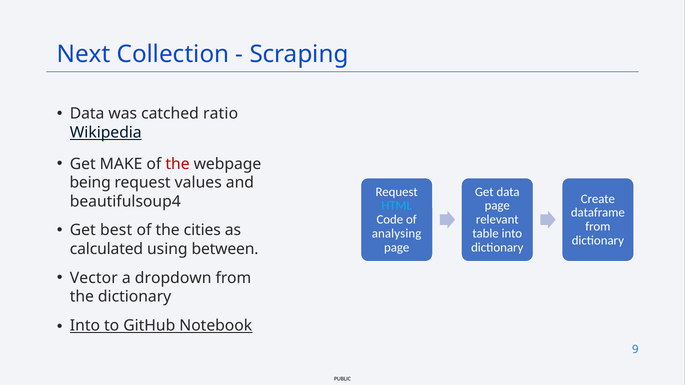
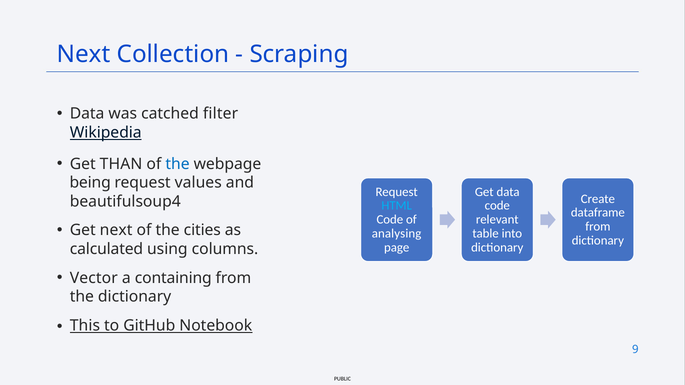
ratio: ratio -> filter
MAKE: MAKE -> THAN
the at (178, 164) colour: red -> blue
page at (497, 206): page -> code
Get best: best -> next
between: between -> columns
dropdown: dropdown -> containing
Into at (85, 326): Into -> This
